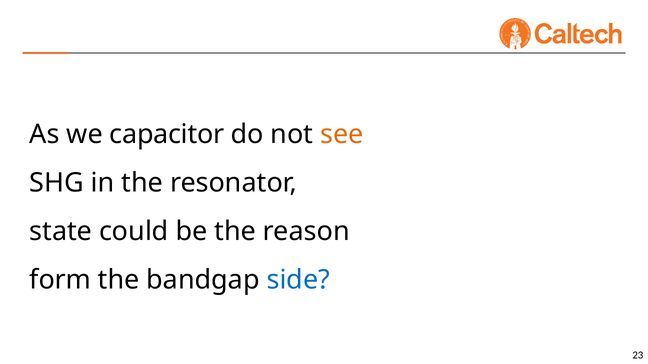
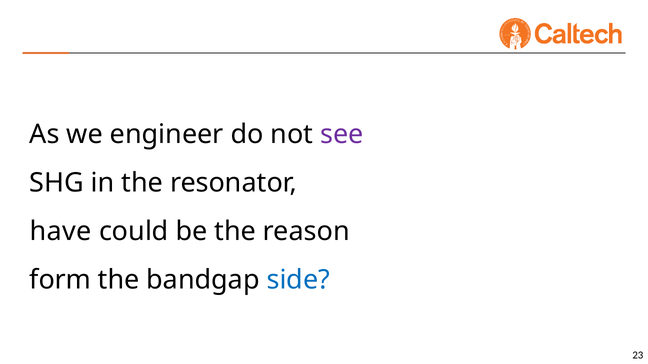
capacitor: capacitor -> engineer
see colour: orange -> purple
state: state -> have
